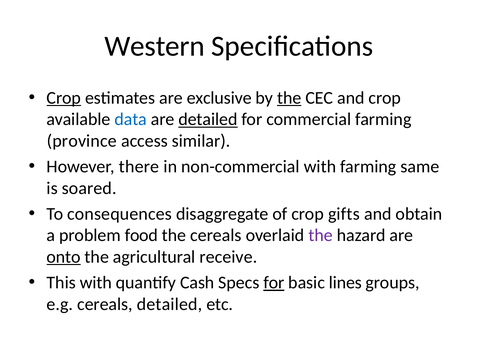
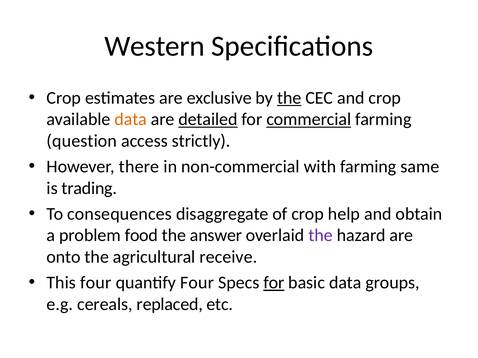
Crop at (64, 98) underline: present -> none
data at (131, 120) colour: blue -> orange
commercial underline: none -> present
province: province -> question
similar: similar -> strictly
soared: soared -> trading
gifts: gifts -> help
the cereals: cereals -> answer
onto underline: present -> none
This with: with -> four
quantify Cash: Cash -> Four
basic lines: lines -> data
cereals detailed: detailed -> replaced
